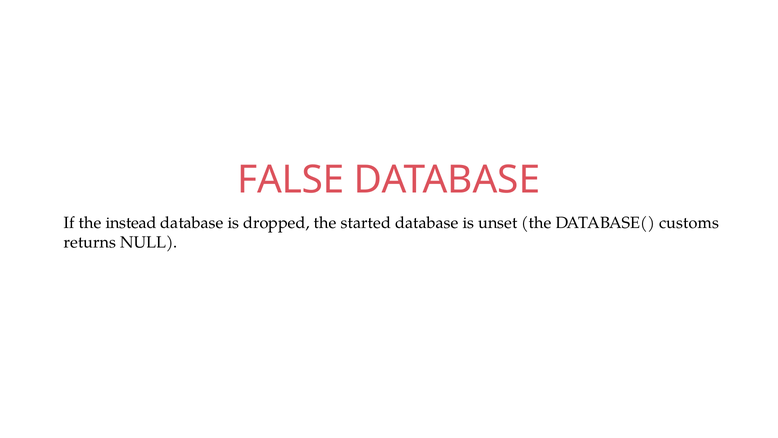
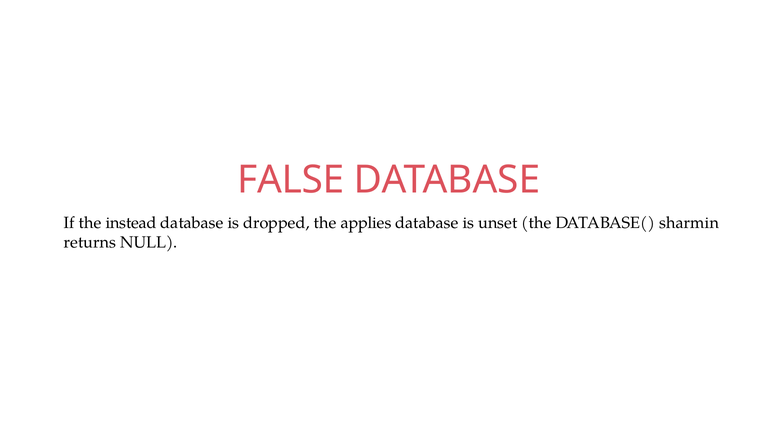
started: started -> applies
customs: customs -> sharmin
